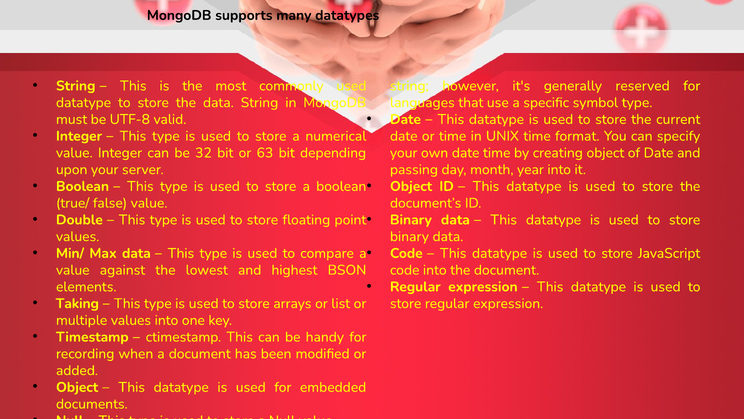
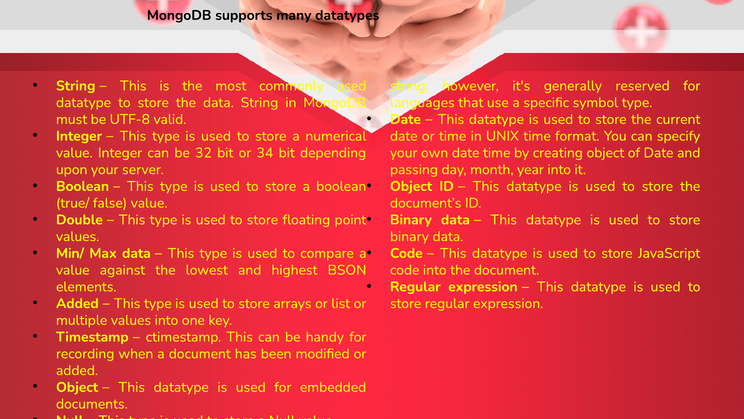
63: 63 -> 34
Taking at (77, 303): Taking -> Added
